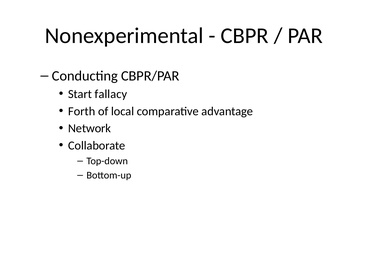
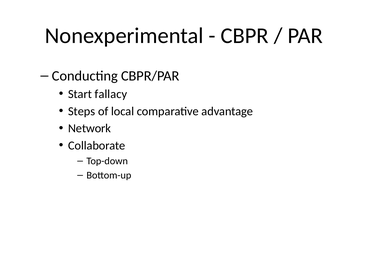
Forth: Forth -> Steps
